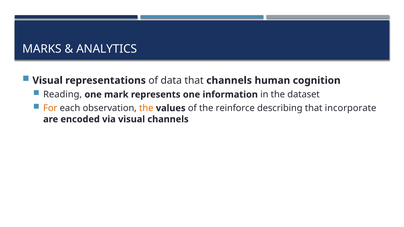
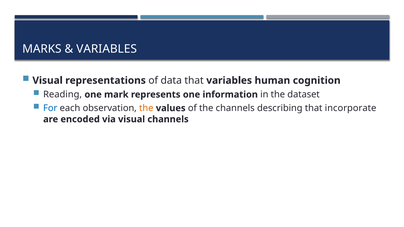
ANALYTICS at (107, 49): ANALYTICS -> VARIABLES
that channels: channels -> variables
For colour: orange -> blue
the reinforce: reinforce -> channels
